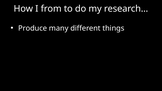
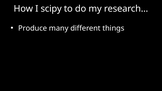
from: from -> scipy
